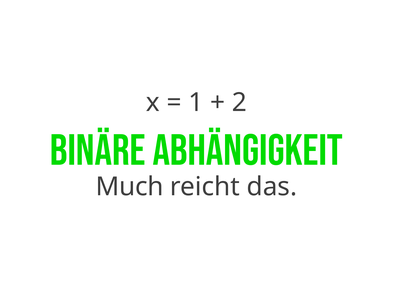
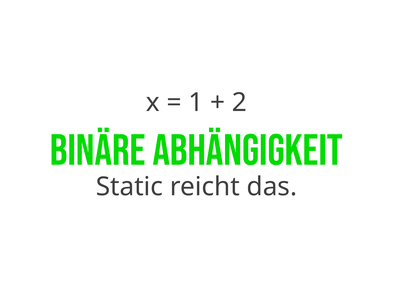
Much: Much -> Static
